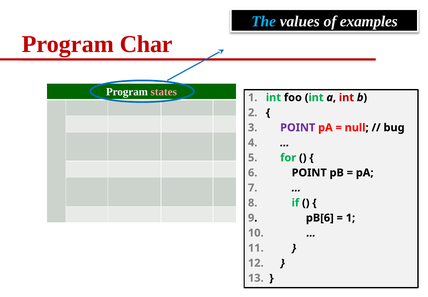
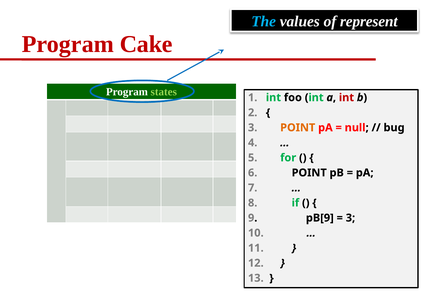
examples: examples -> represent
Char: Char -> Cake
states colour: pink -> light green
POINT at (298, 127) colour: purple -> orange
pB[6: pB[6 -> pB[9
1 at (350, 217): 1 -> 3
